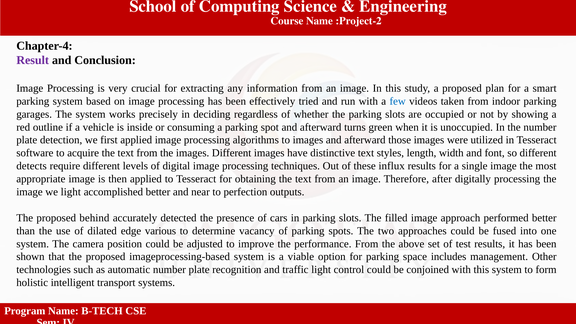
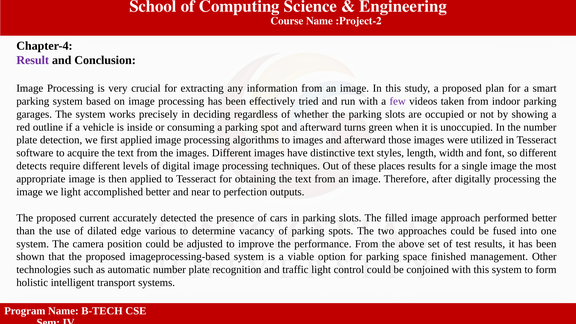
few colour: blue -> purple
influx: influx -> places
behind: behind -> current
includes: includes -> finished
